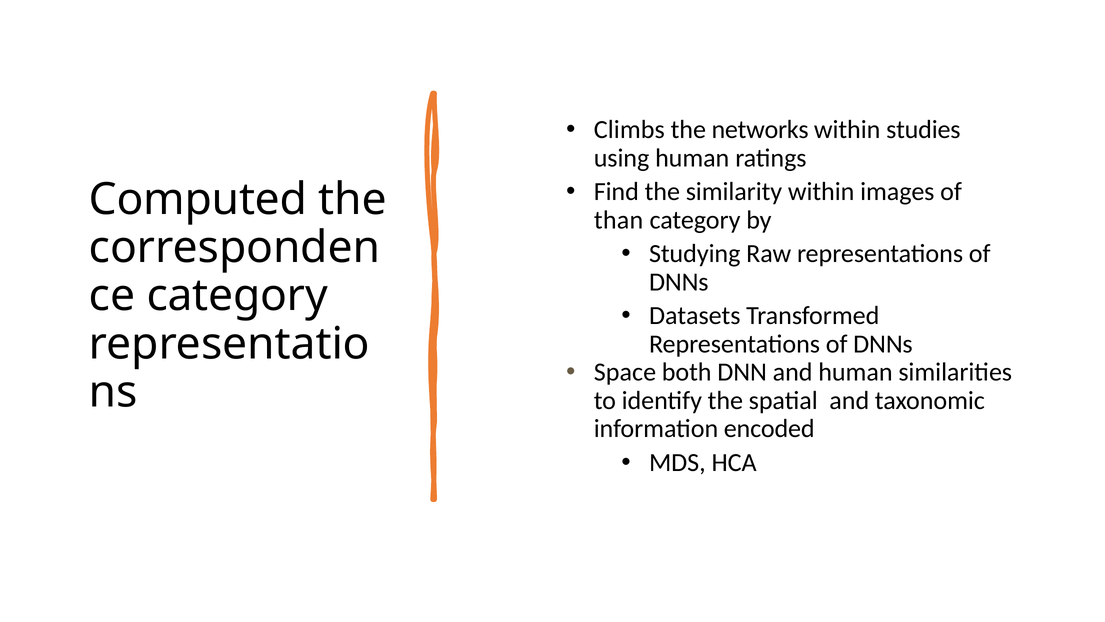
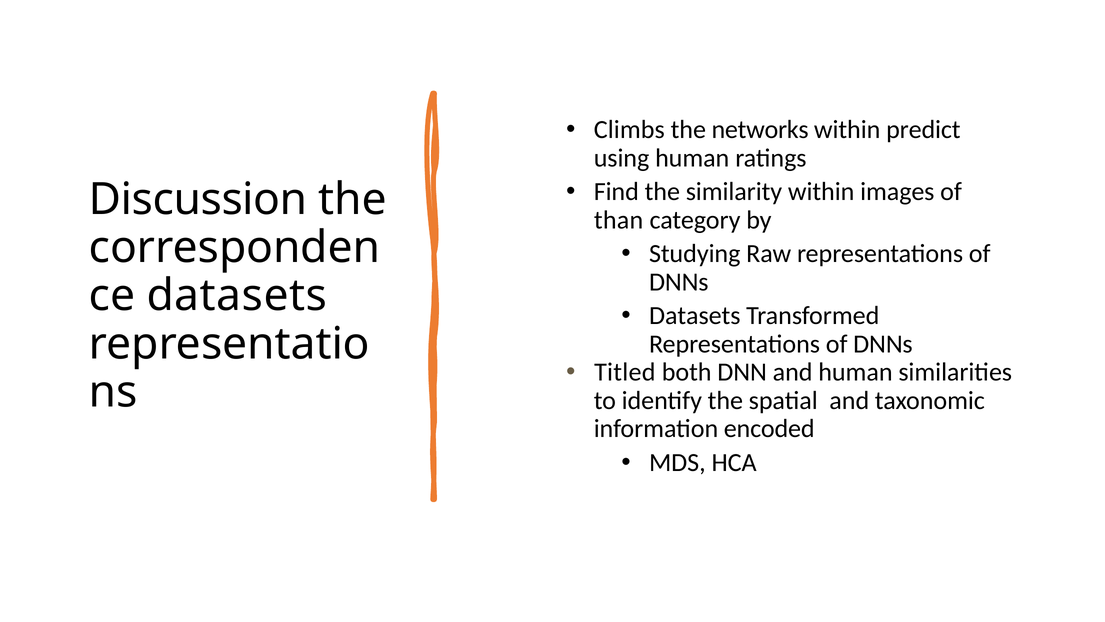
studies: studies -> predict
Computed: Computed -> Discussion
category at (237, 296): category -> datasets
Space: Space -> Titled
